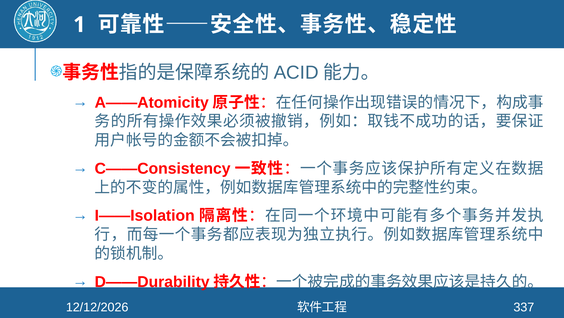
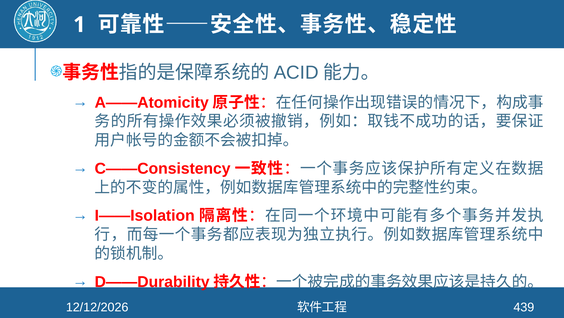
337: 337 -> 439
